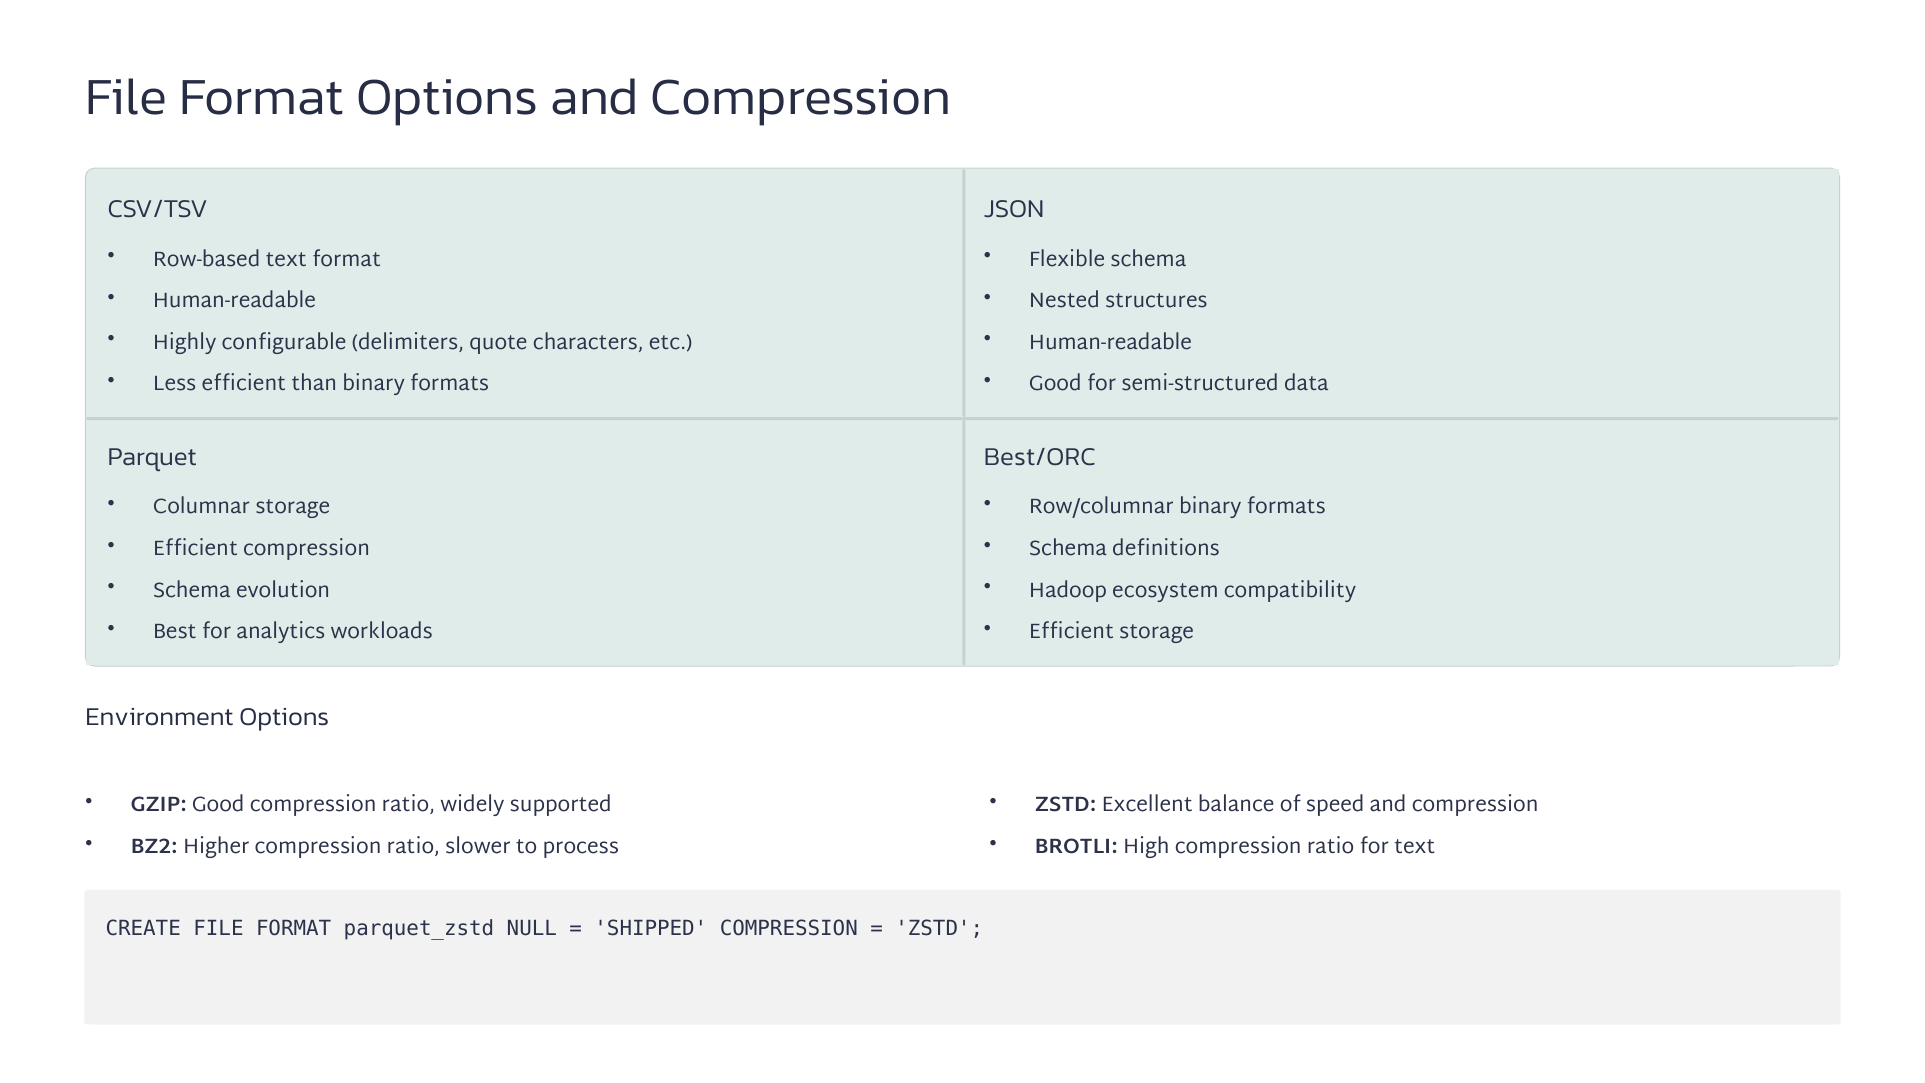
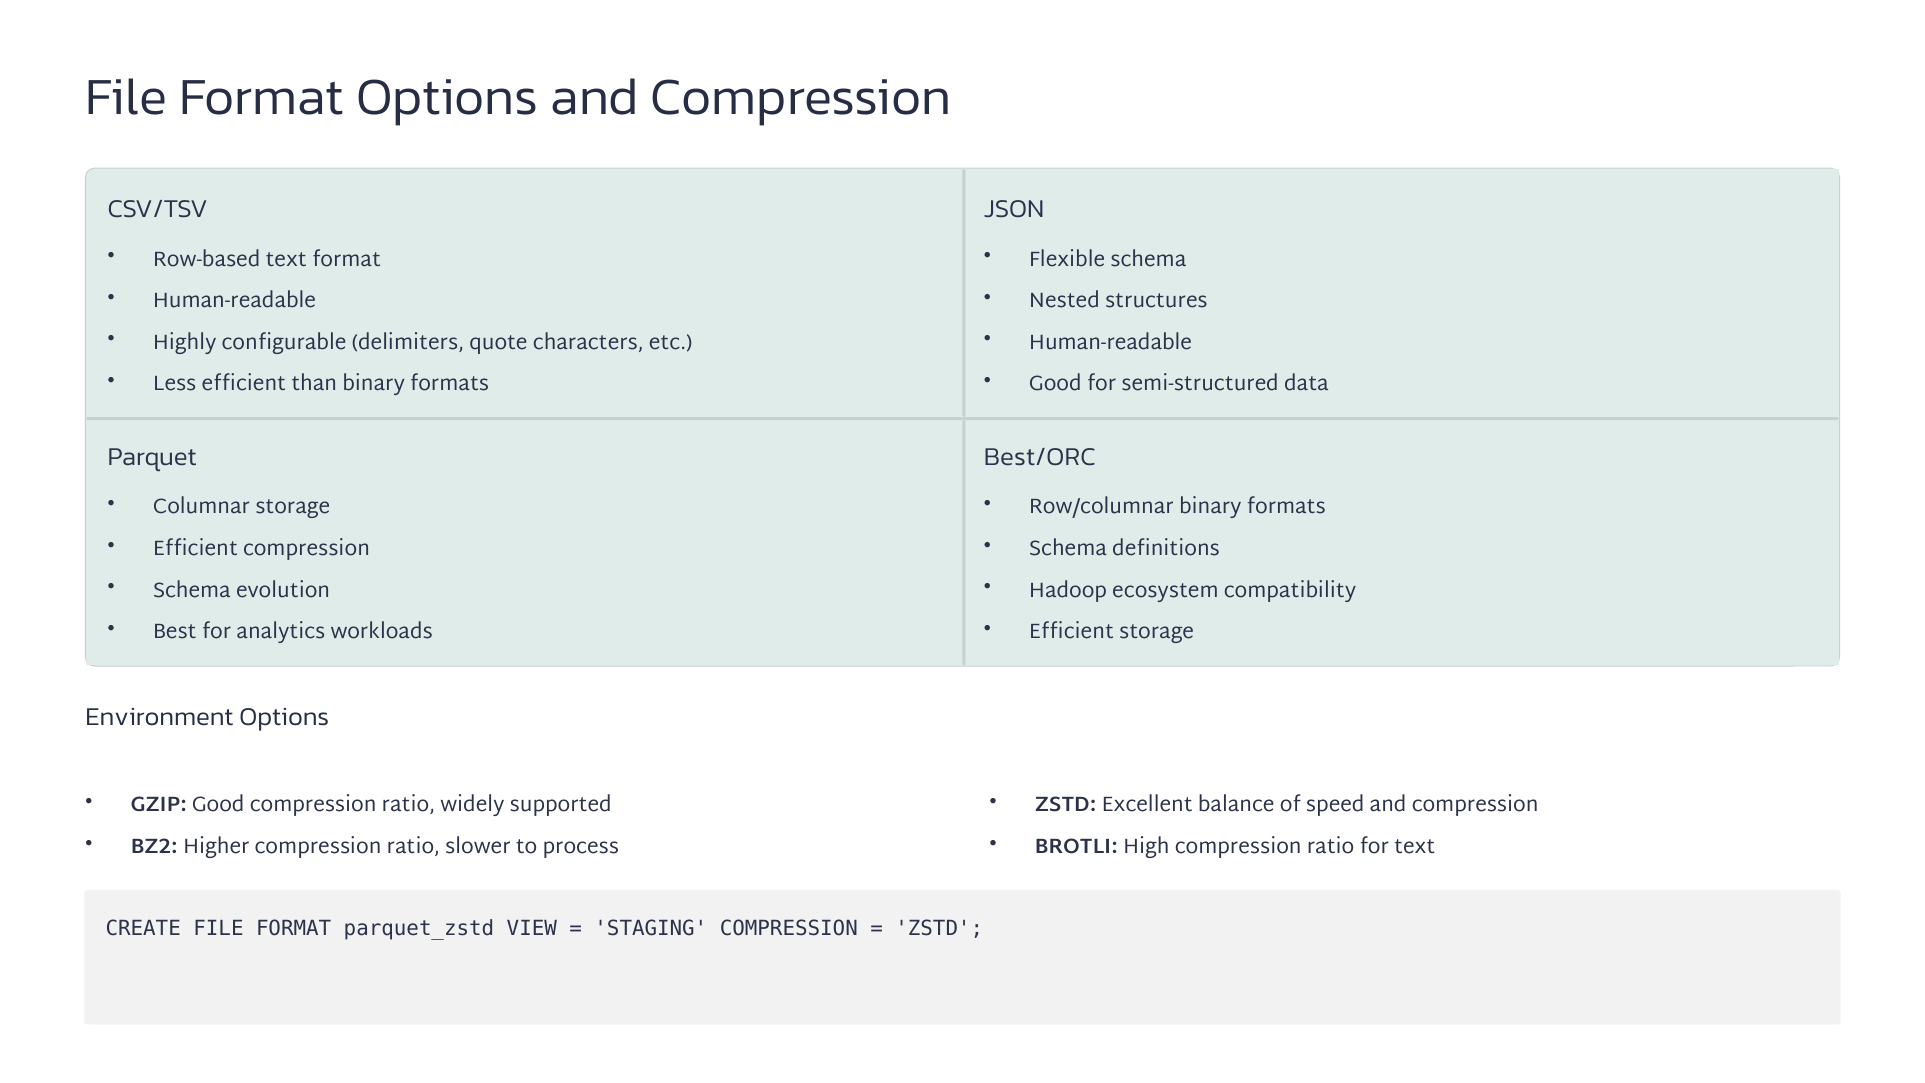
NULL: NULL -> VIEW
SHIPPED: SHIPPED -> STAGING
